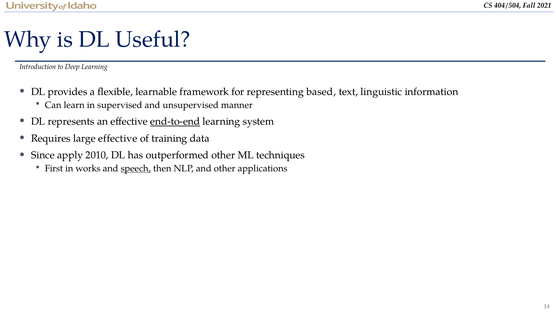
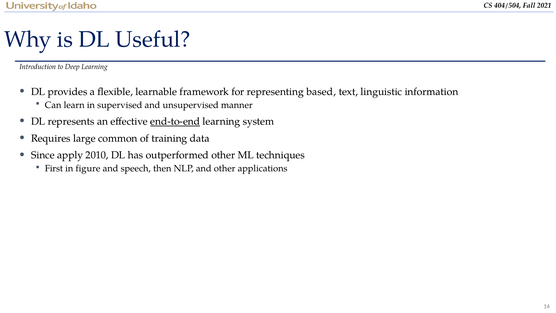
large effective: effective -> common
works: works -> figure
speech underline: present -> none
